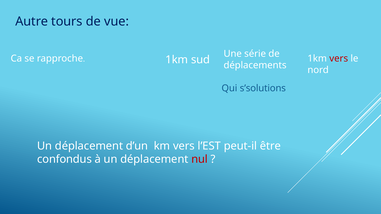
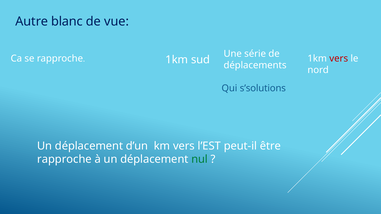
tours: tours -> blanc
confondus at (64, 160): confondus -> rapproche
nul colour: red -> green
